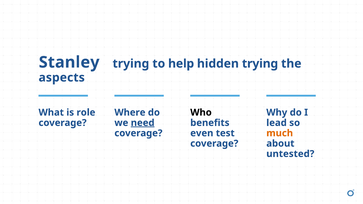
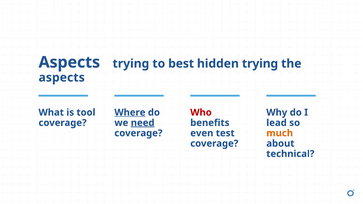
Stanley at (69, 62): Stanley -> Aspects
help: help -> best
role: role -> tool
Where underline: none -> present
Who colour: black -> red
untested: untested -> technical
